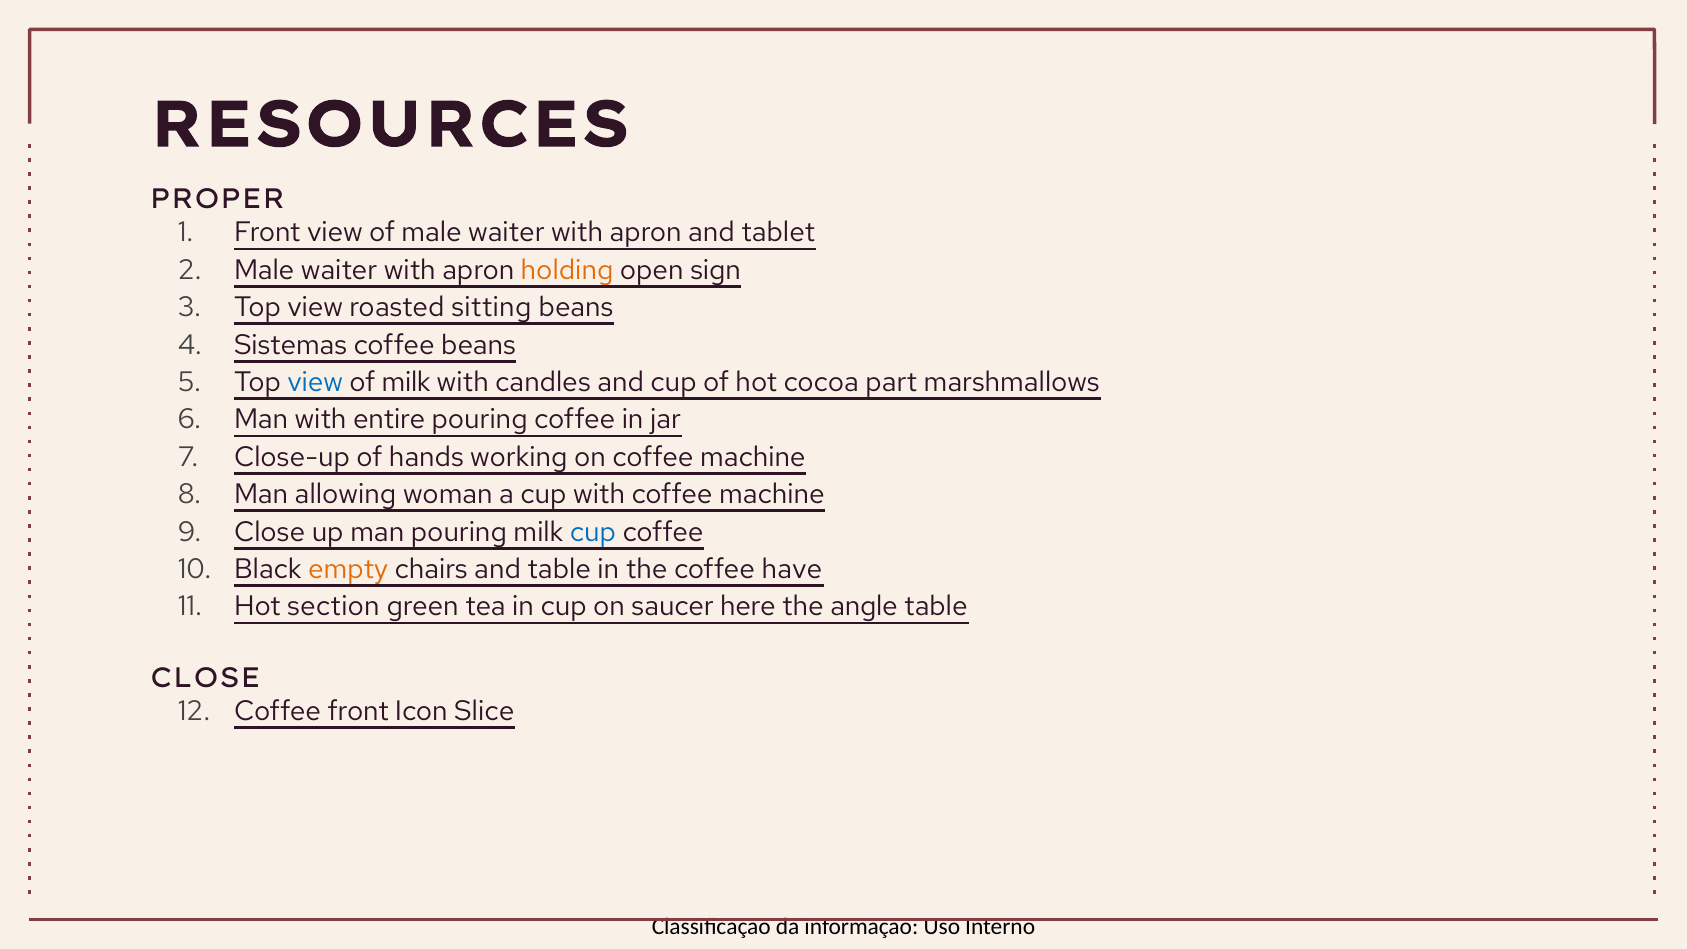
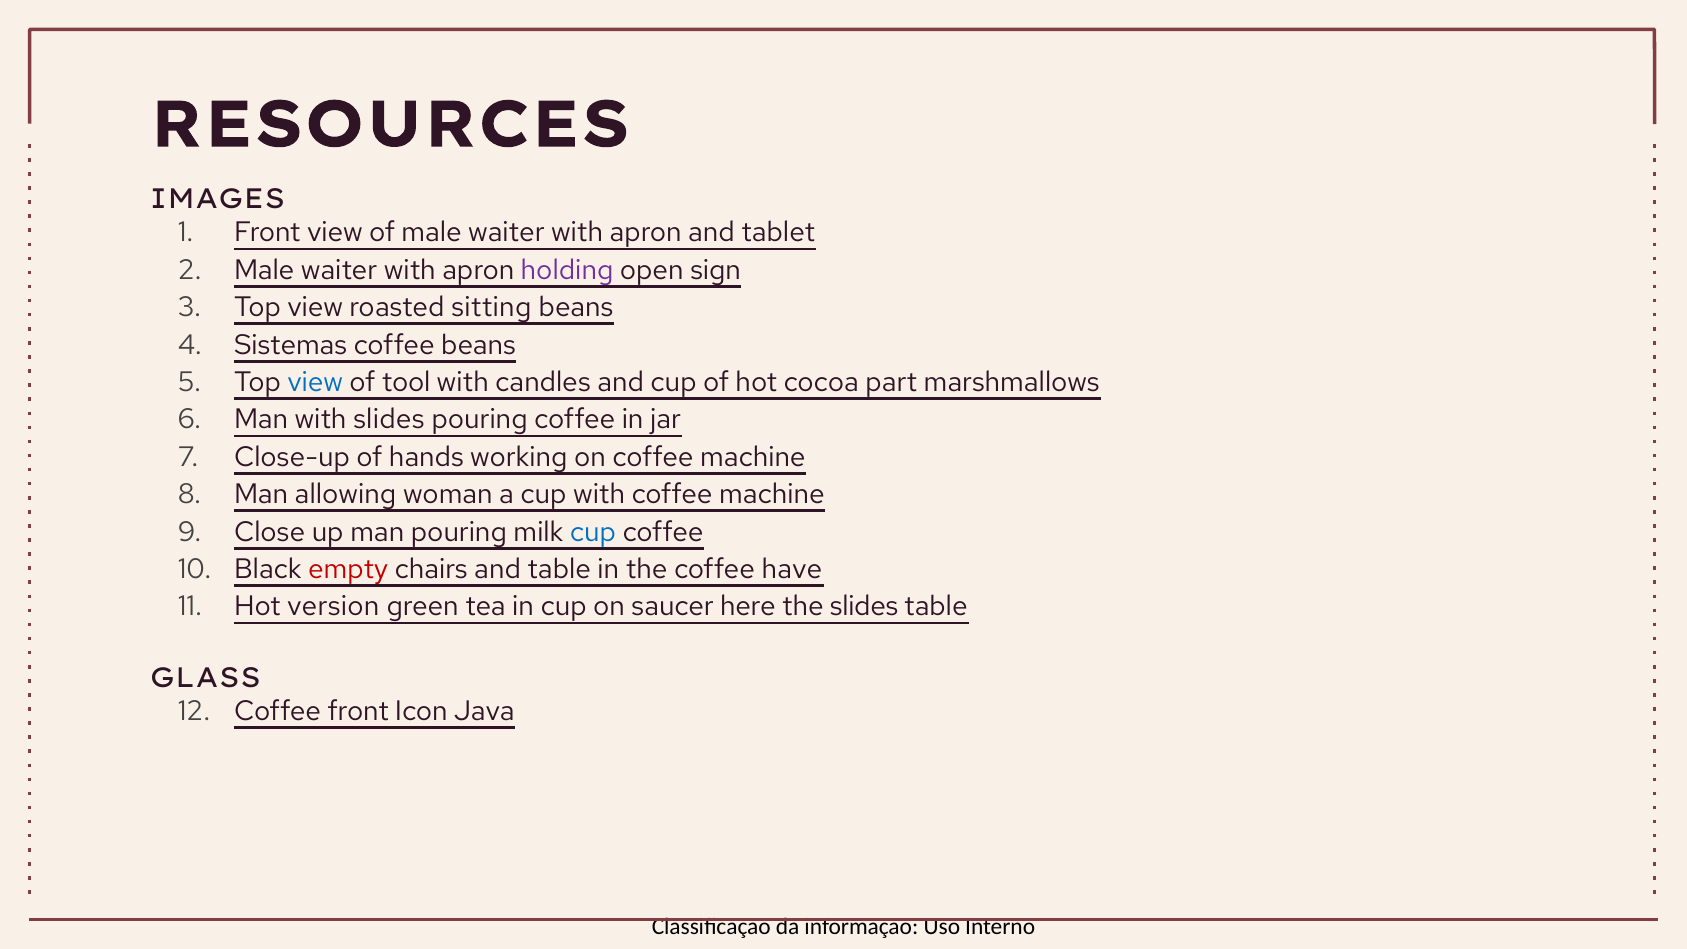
PROPER: PROPER -> IMAGES
holding colour: orange -> purple
of milk: milk -> tool
with entire: entire -> slides
empty colour: orange -> red
section: section -> version
the angle: angle -> slides
CLOSE at (206, 678): CLOSE -> GLASS
Slice: Slice -> Java
